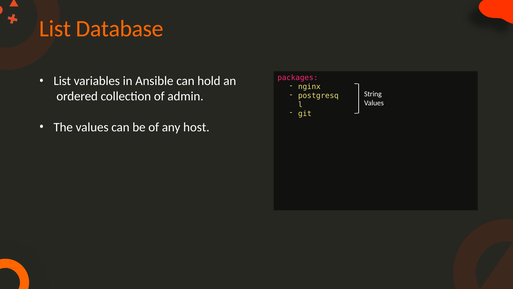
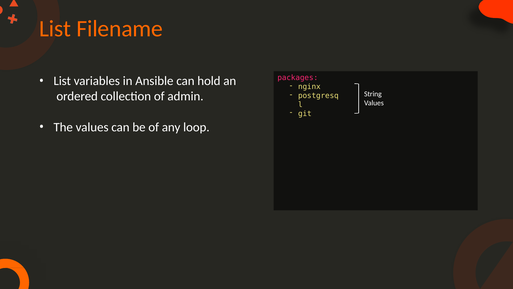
Database: Database -> Filename
host: host -> loop
